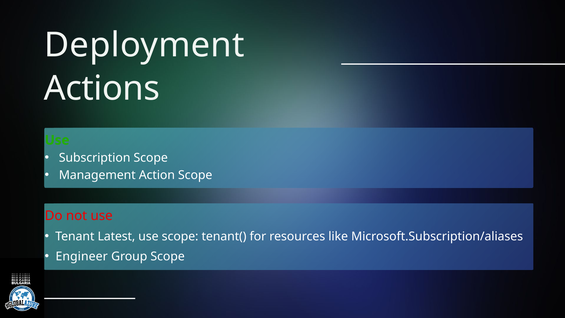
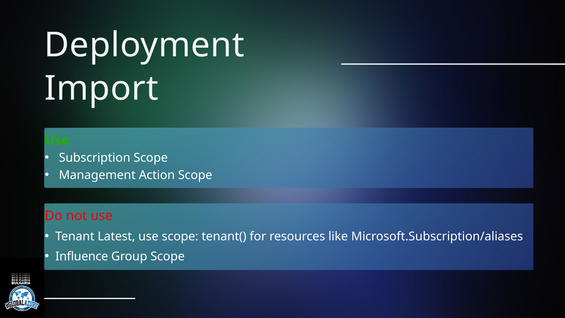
Actions: Actions -> Import
Engineer: Engineer -> Influence
